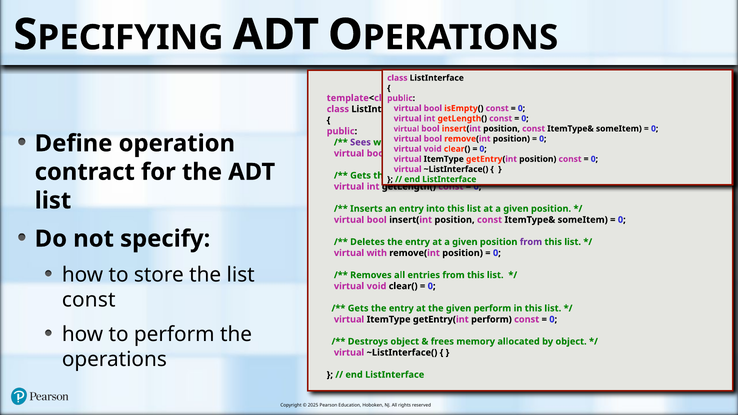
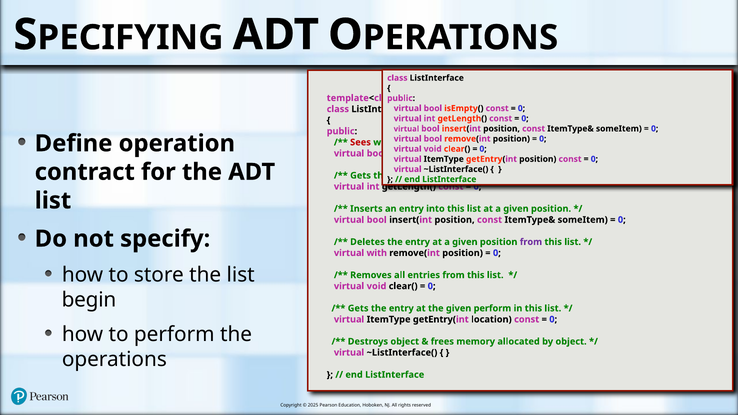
Sees colour: purple -> red
const at (89, 300): const -> begin
getEntry(int perform: perform -> location
